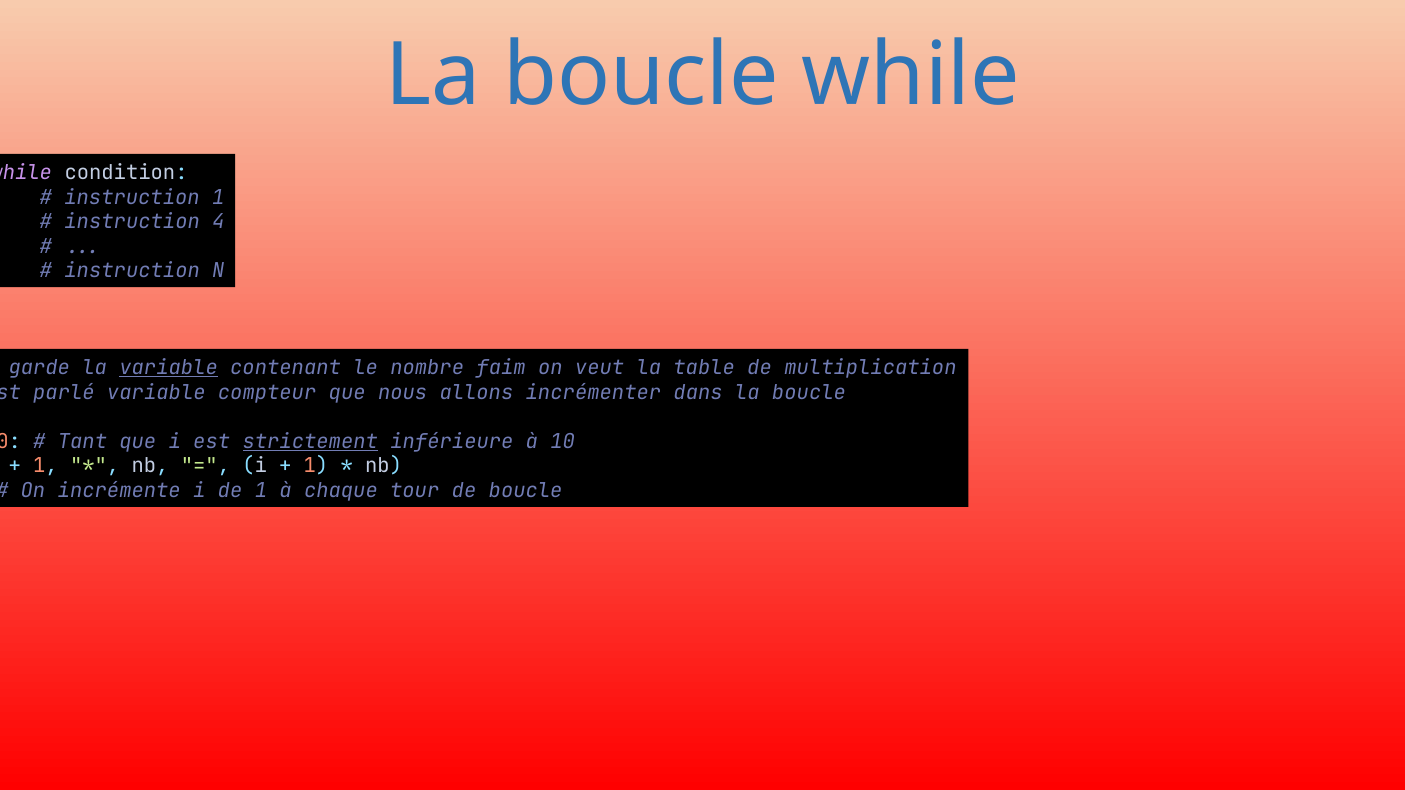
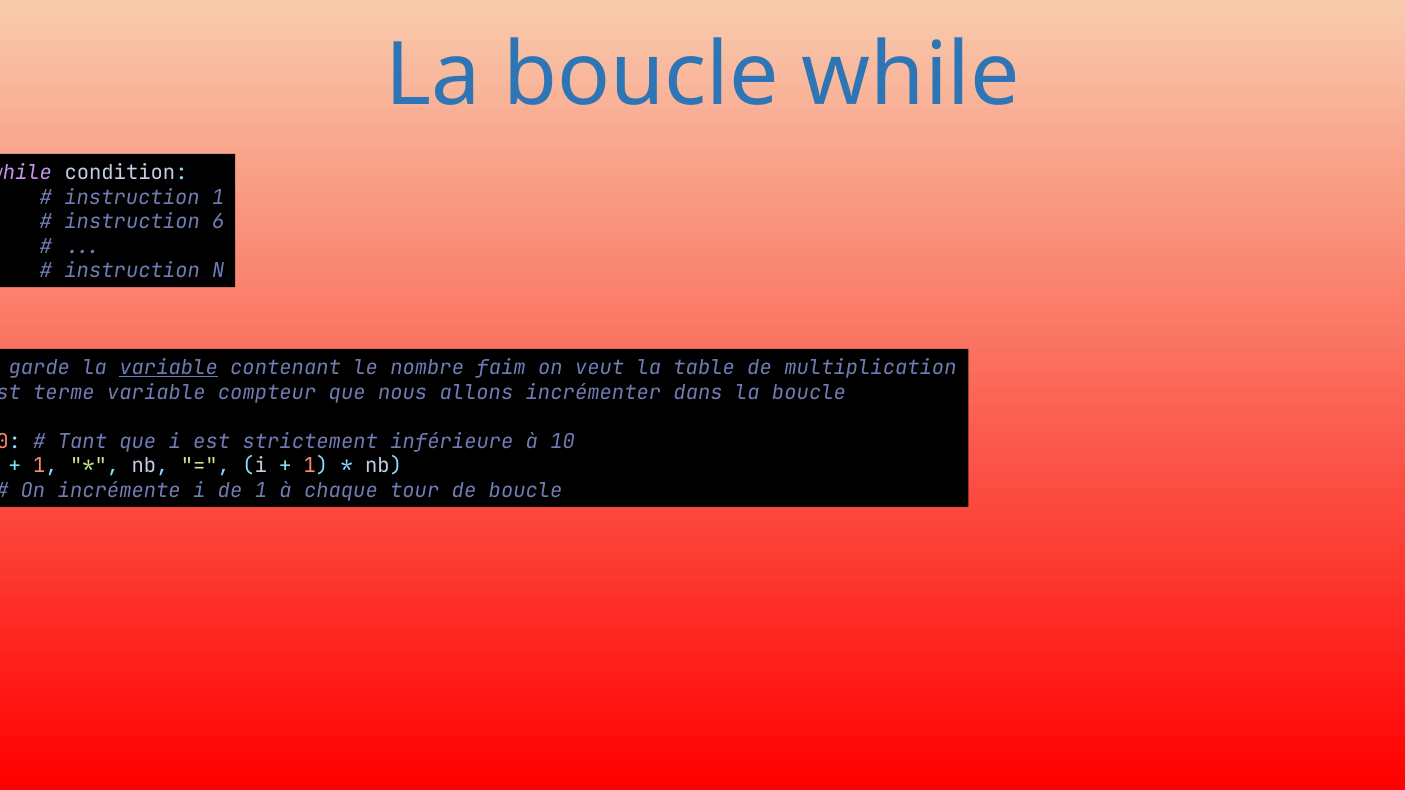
4: 4 -> 6
parlé: parlé -> terme
strictement underline: present -> none
